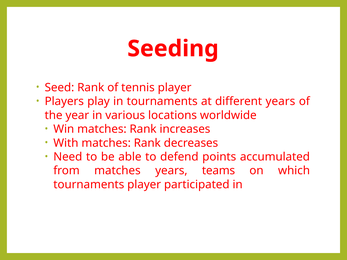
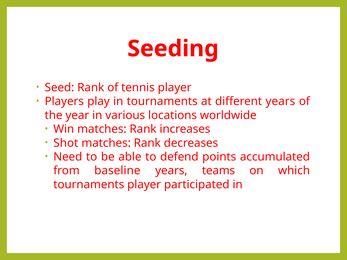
With: With -> Shot
from matches: matches -> baseline
